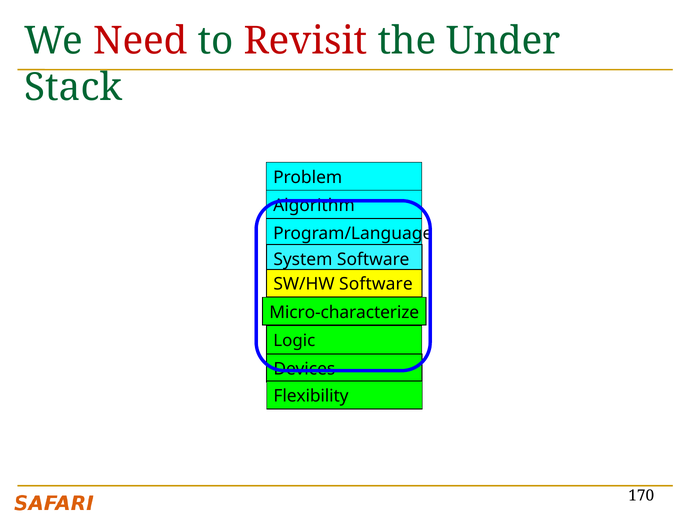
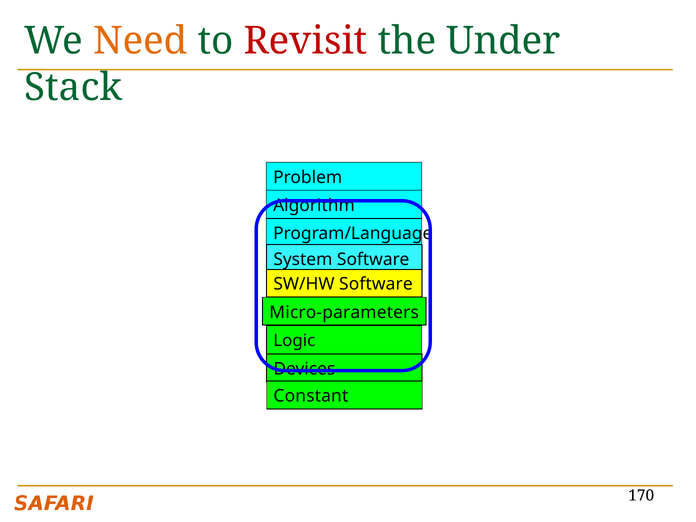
Need colour: red -> orange
Micro-characterize: Micro-characterize -> Micro-parameters
Flexibility: Flexibility -> Constant
